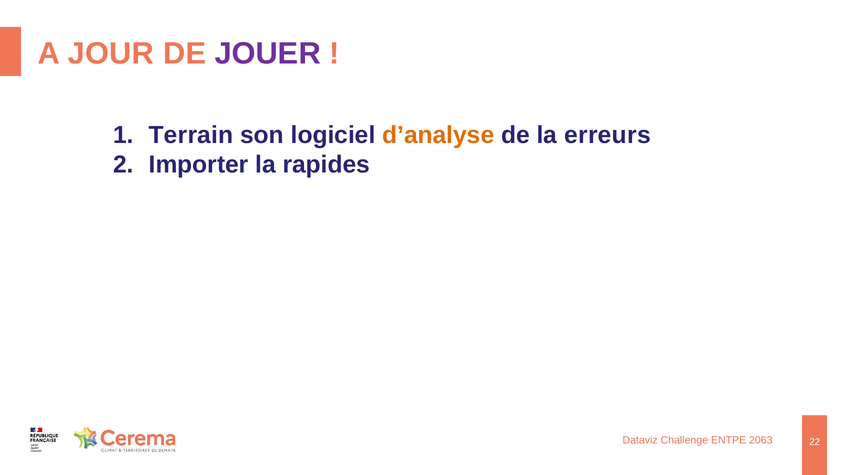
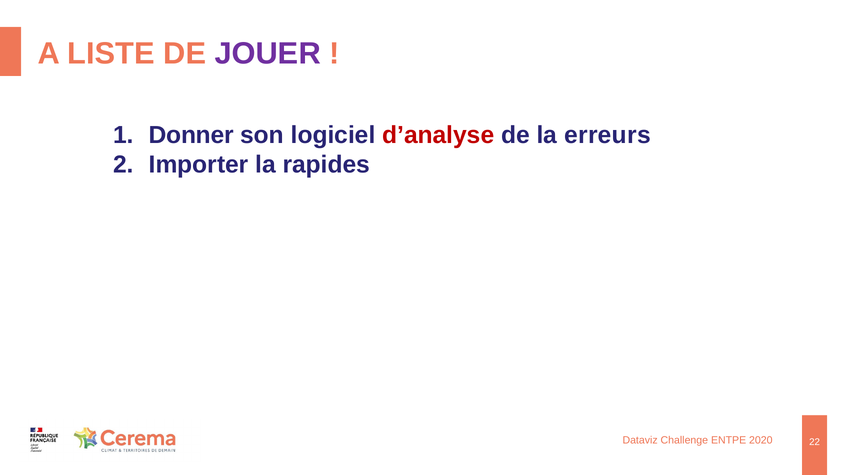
JOUR: JOUR -> LISTE
Terrain: Terrain -> Donner
d’analyse colour: orange -> red
2063: 2063 -> 2020
